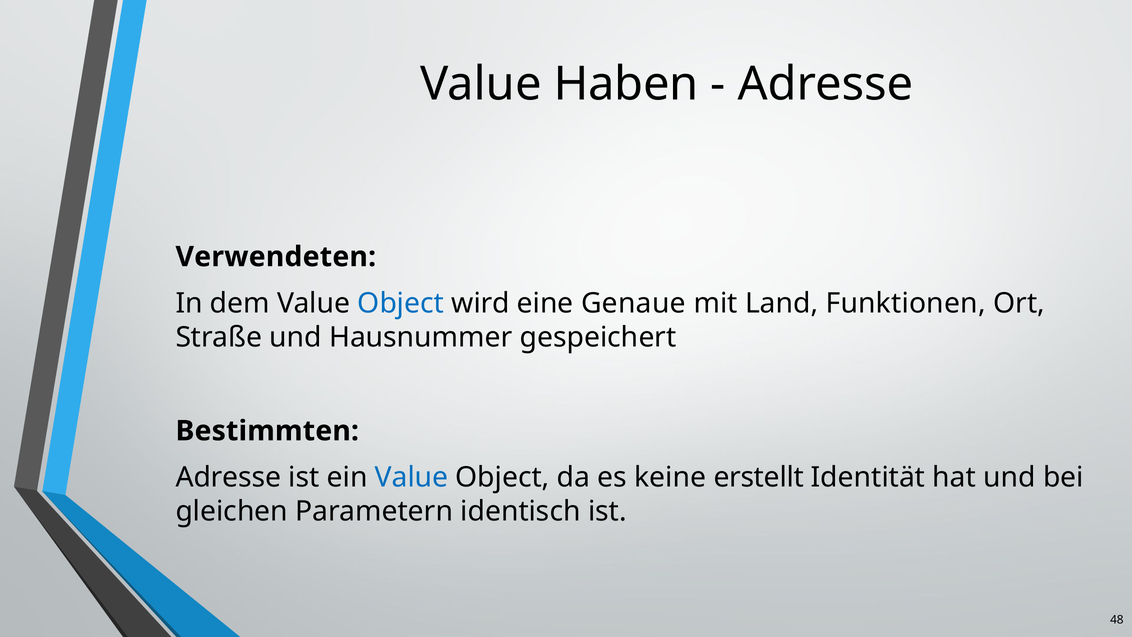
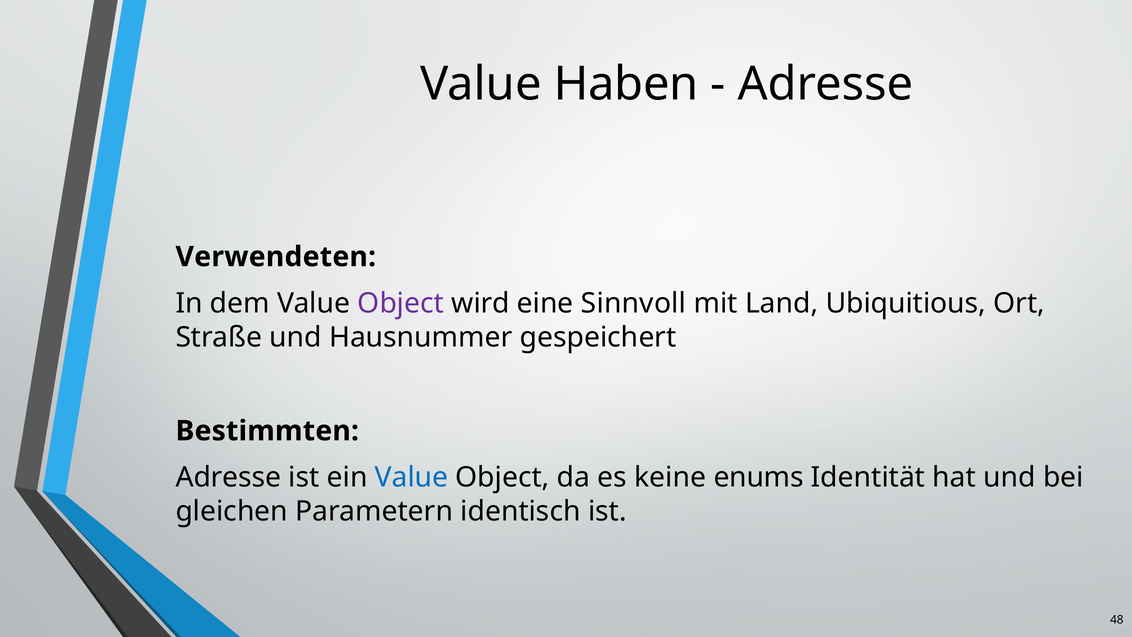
Object at (401, 303) colour: blue -> purple
Genaue: Genaue -> Sinnvoll
Funktionen: Funktionen -> Ubiquitious
erstellt: erstellt -> enums
